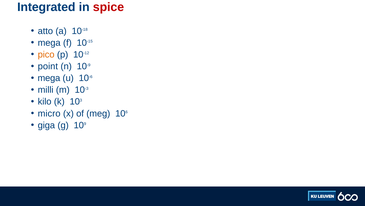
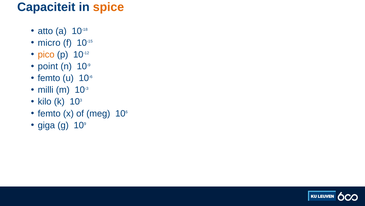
Integrated: Integrated -> Capaciteit
spice colour: red -> orange
mega at (49, 43): mega -> micro
mega at (49, 78): mega -> femto
micro at (49, 113): micro -> femto
